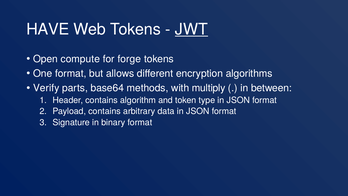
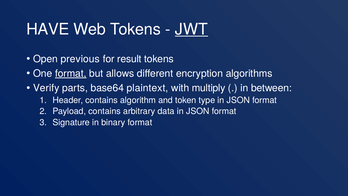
compute: compute -> previous
forge: forge -> result
format at (71, 73) underline: none -> present
methods: methods -> plaintext
